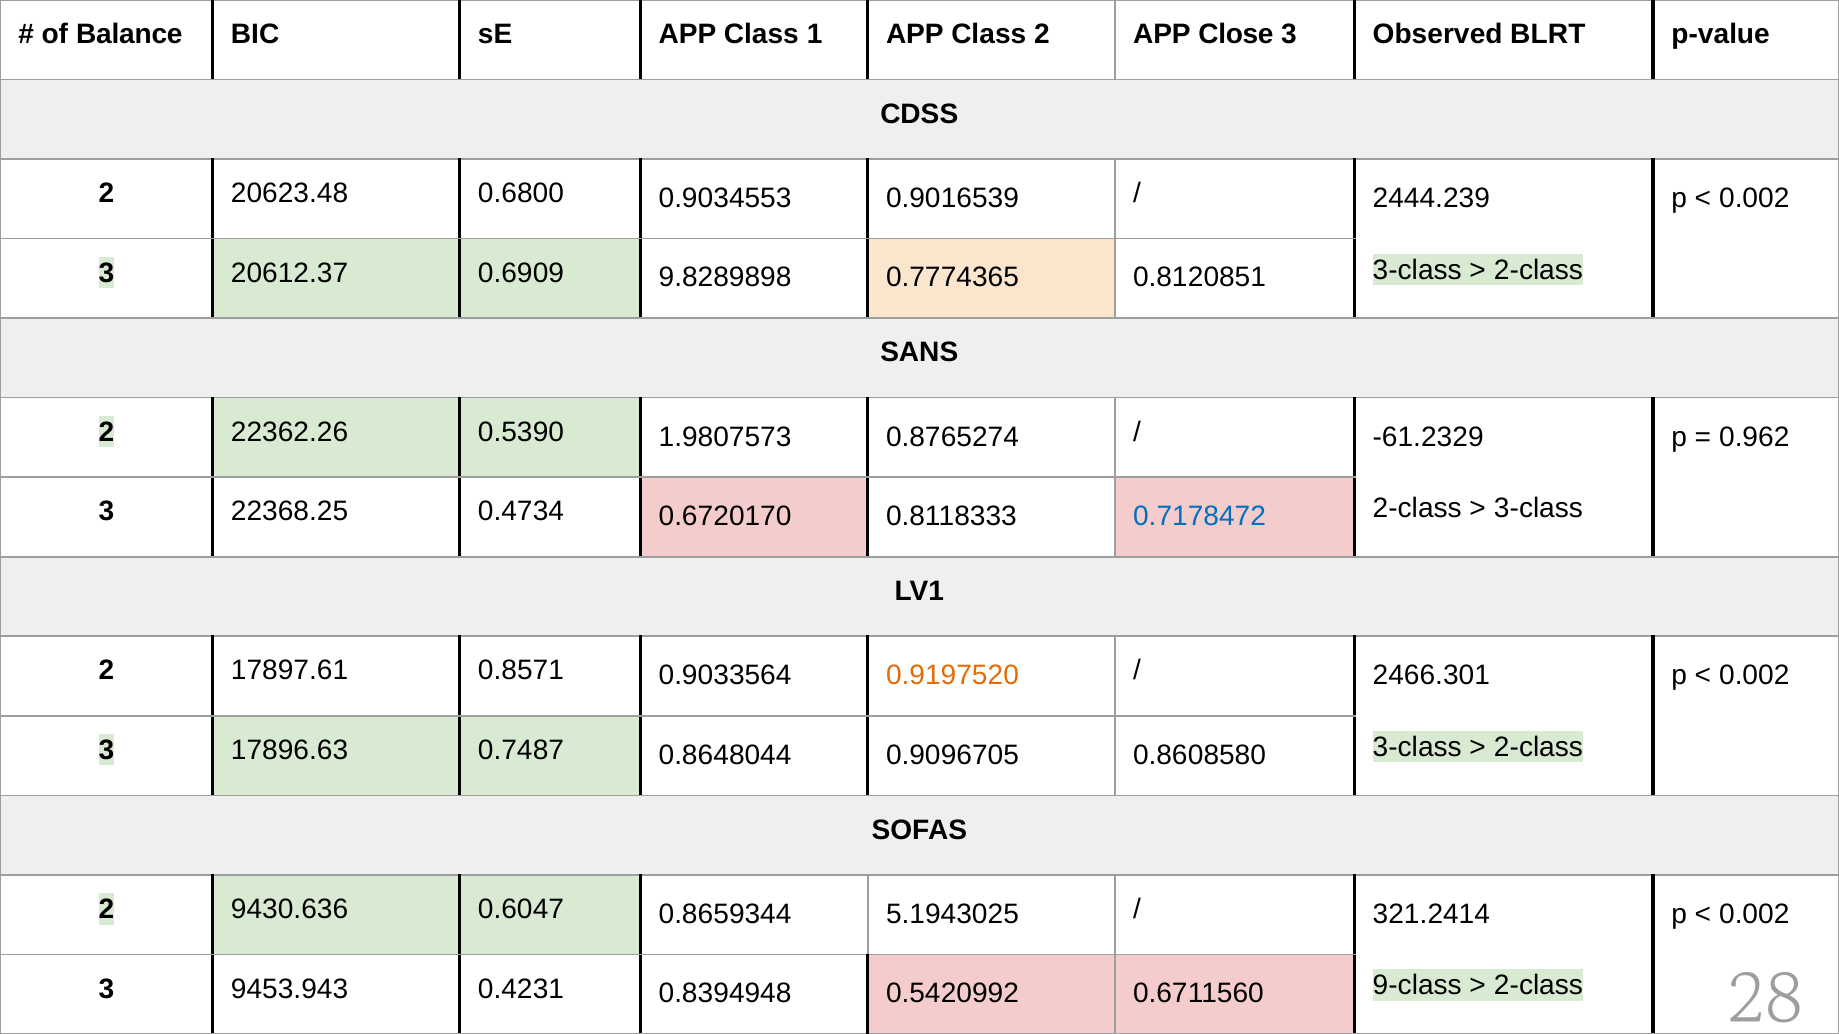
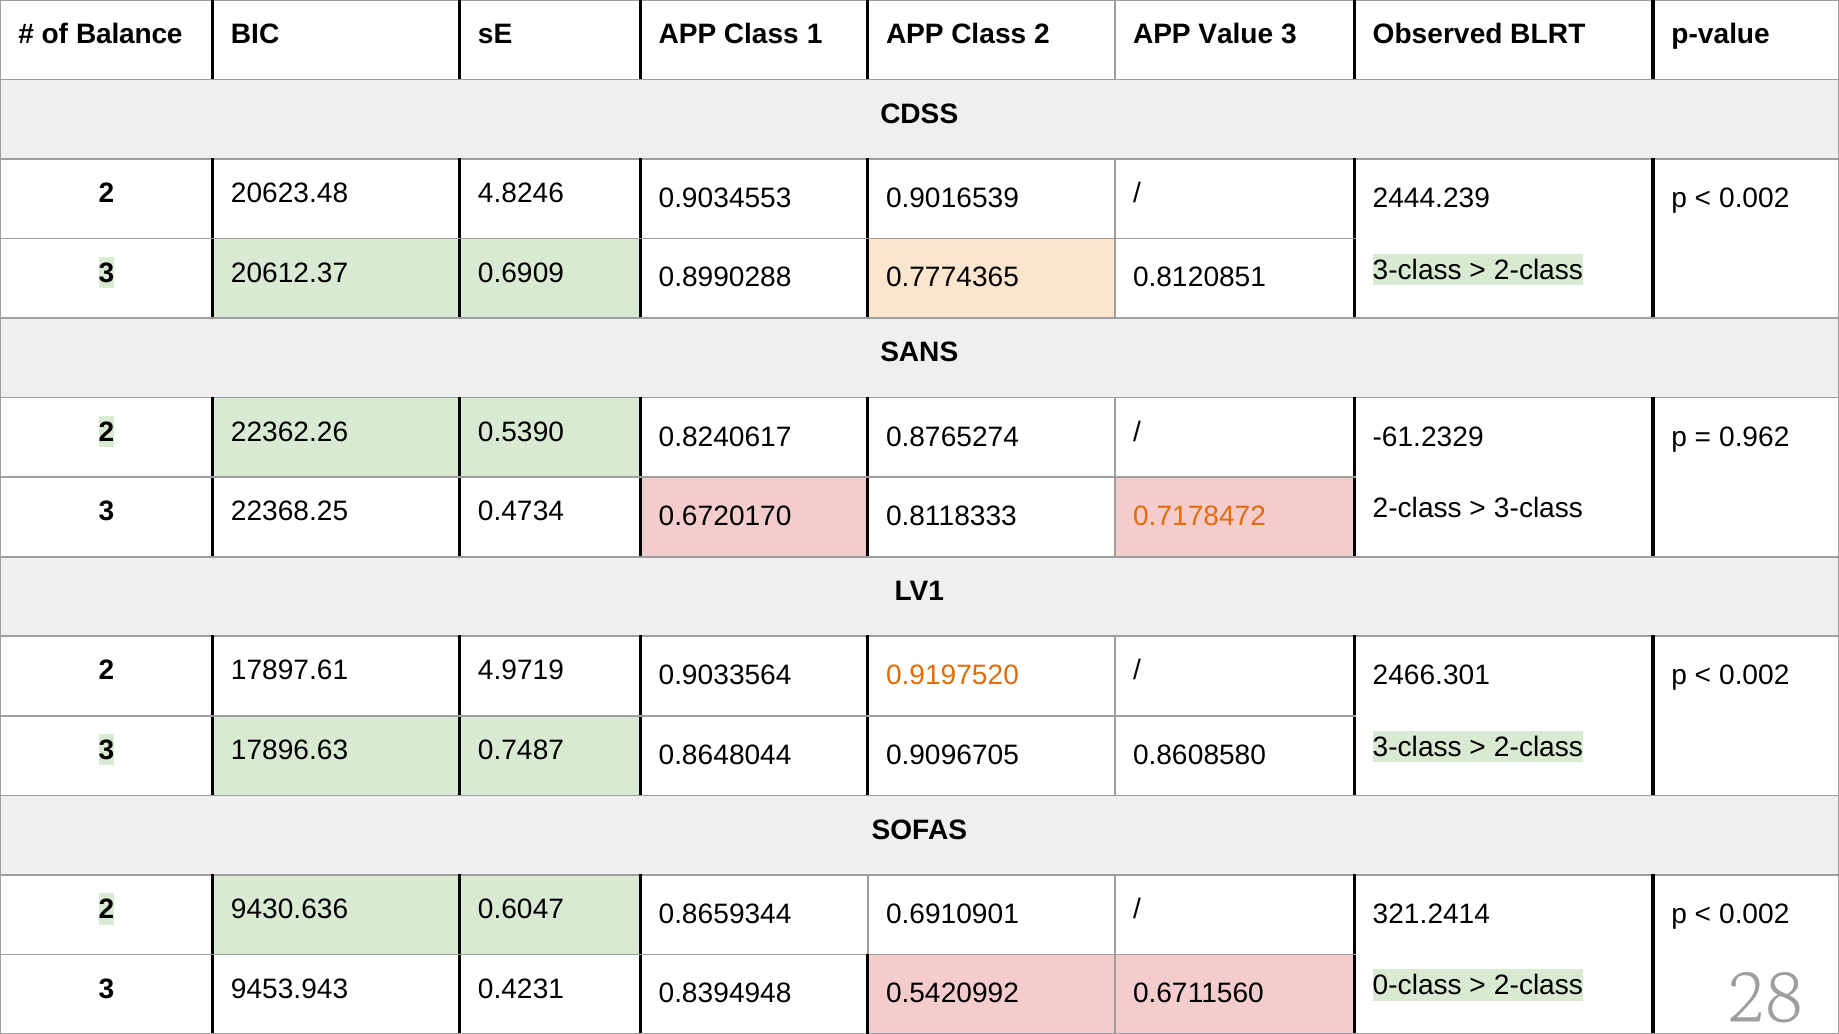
Close: Close -> Value
0.6800: 0.6800 -> 4.8246
9.8289898: 9.8289898 -> 0.8990288
1.9807573: 1.9807573 -> 0.8240617
0.7178472 colour: blue -> orange
0.8571: 0.8571 -> 4.9719
5.1943025: 5.1943025 -> 0.6910901
9-class: 9-class -> 0-class
